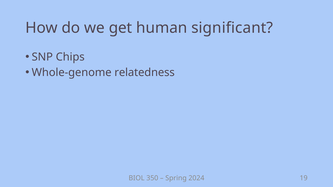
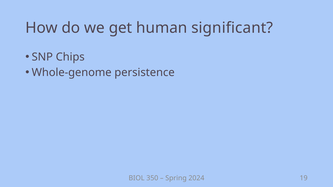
relatedness: relatedness -> persistence
